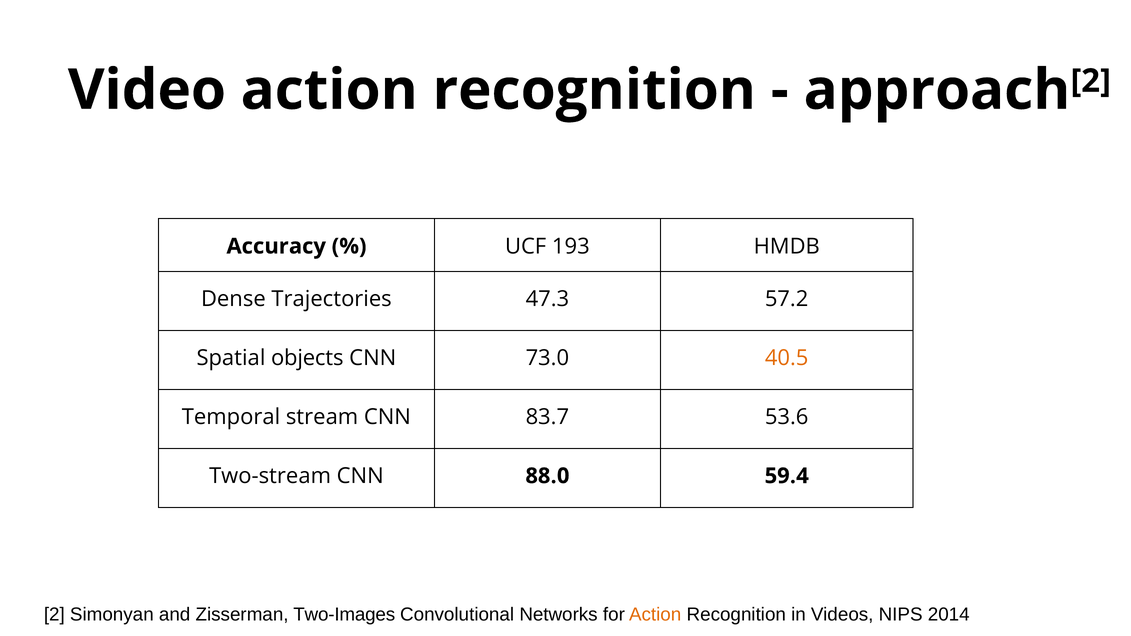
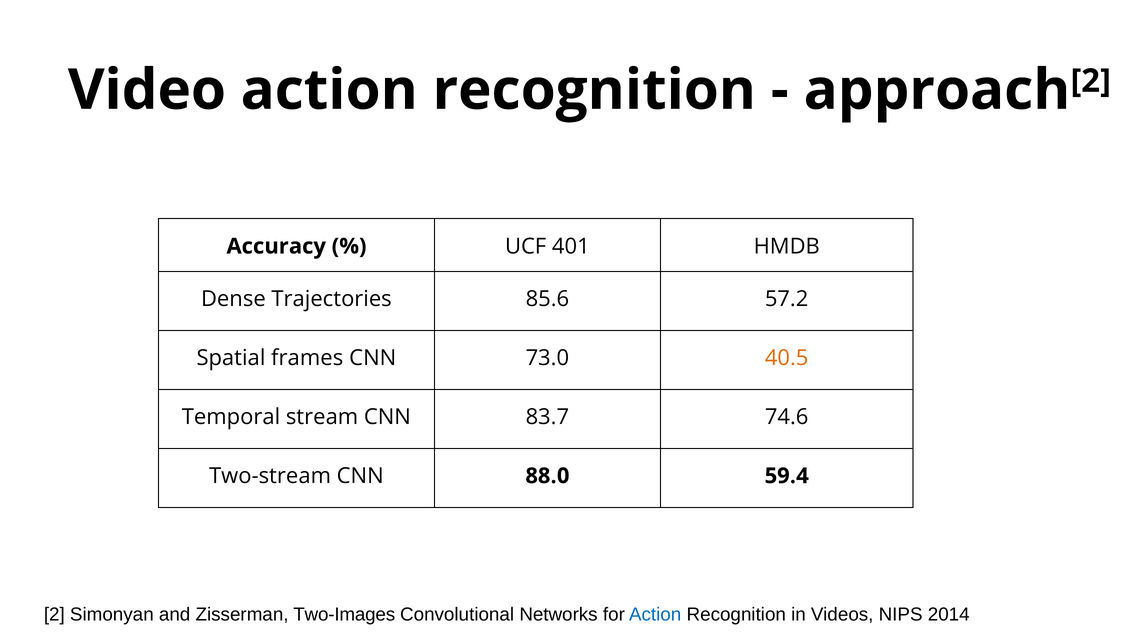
193: 193 -> 401
47.3: 47.3 -> 85.6
objects: objects -> frames
53.6: 53.6 -> 74.6
Action at (655, 615) colour: orange -> blue
